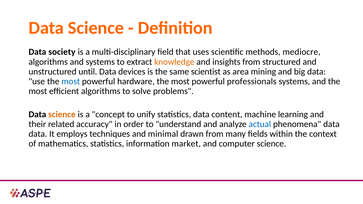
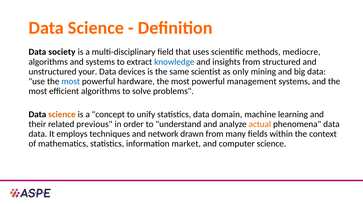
knowledge colour: orange -> blue
until: until -> your
area: area -> only
professionals: professionals -> management
content: content -> domain
accuracy: accuracy -> previous
actual colour: blue -> orange
minimal: minimal -> network
